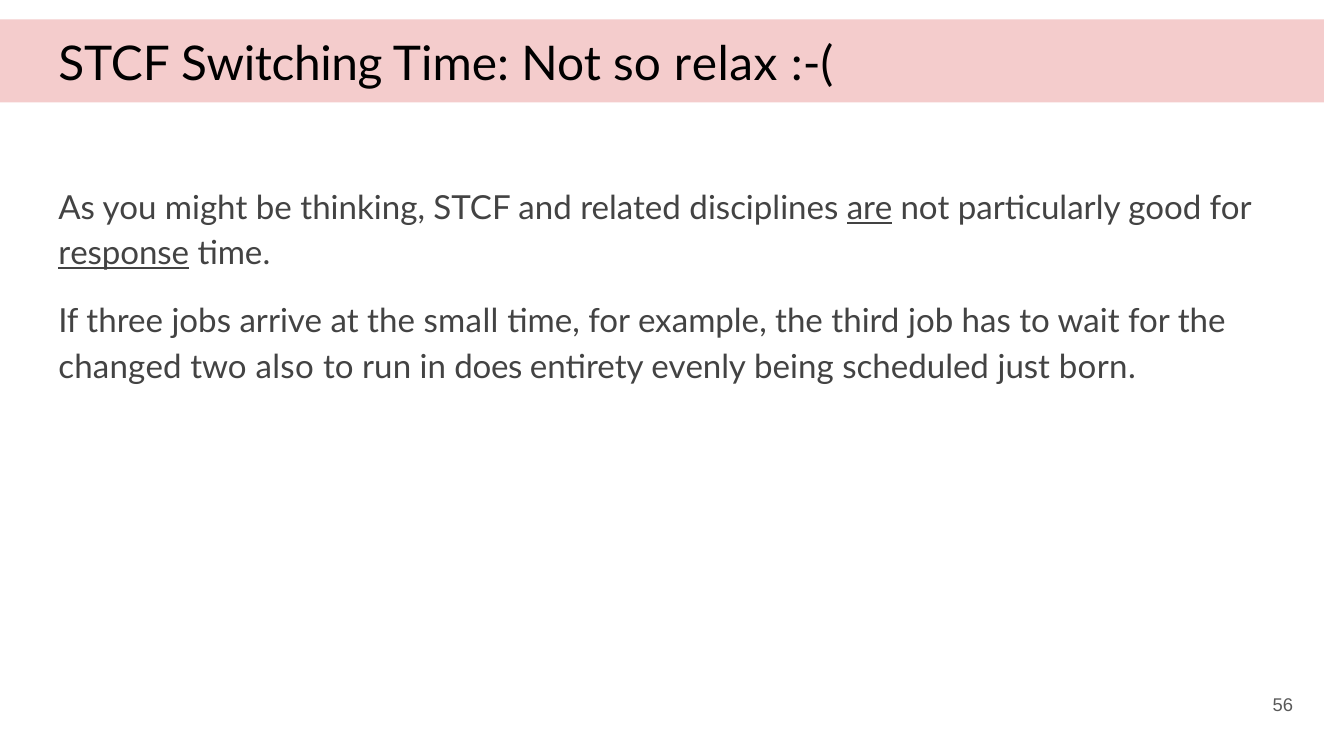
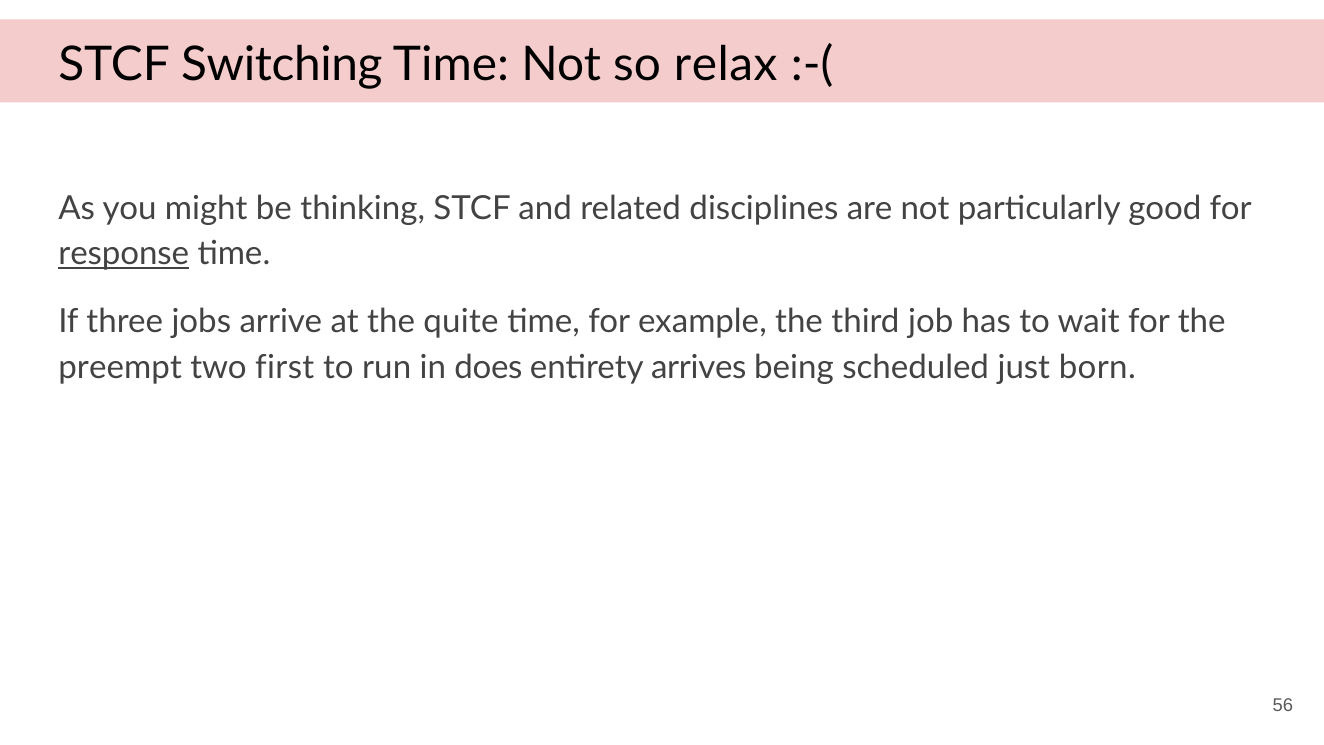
are underline: present -> none
small: small -> quite
changed: changed -> preempt
also: also -> first
evenly: evenly -> arrives
